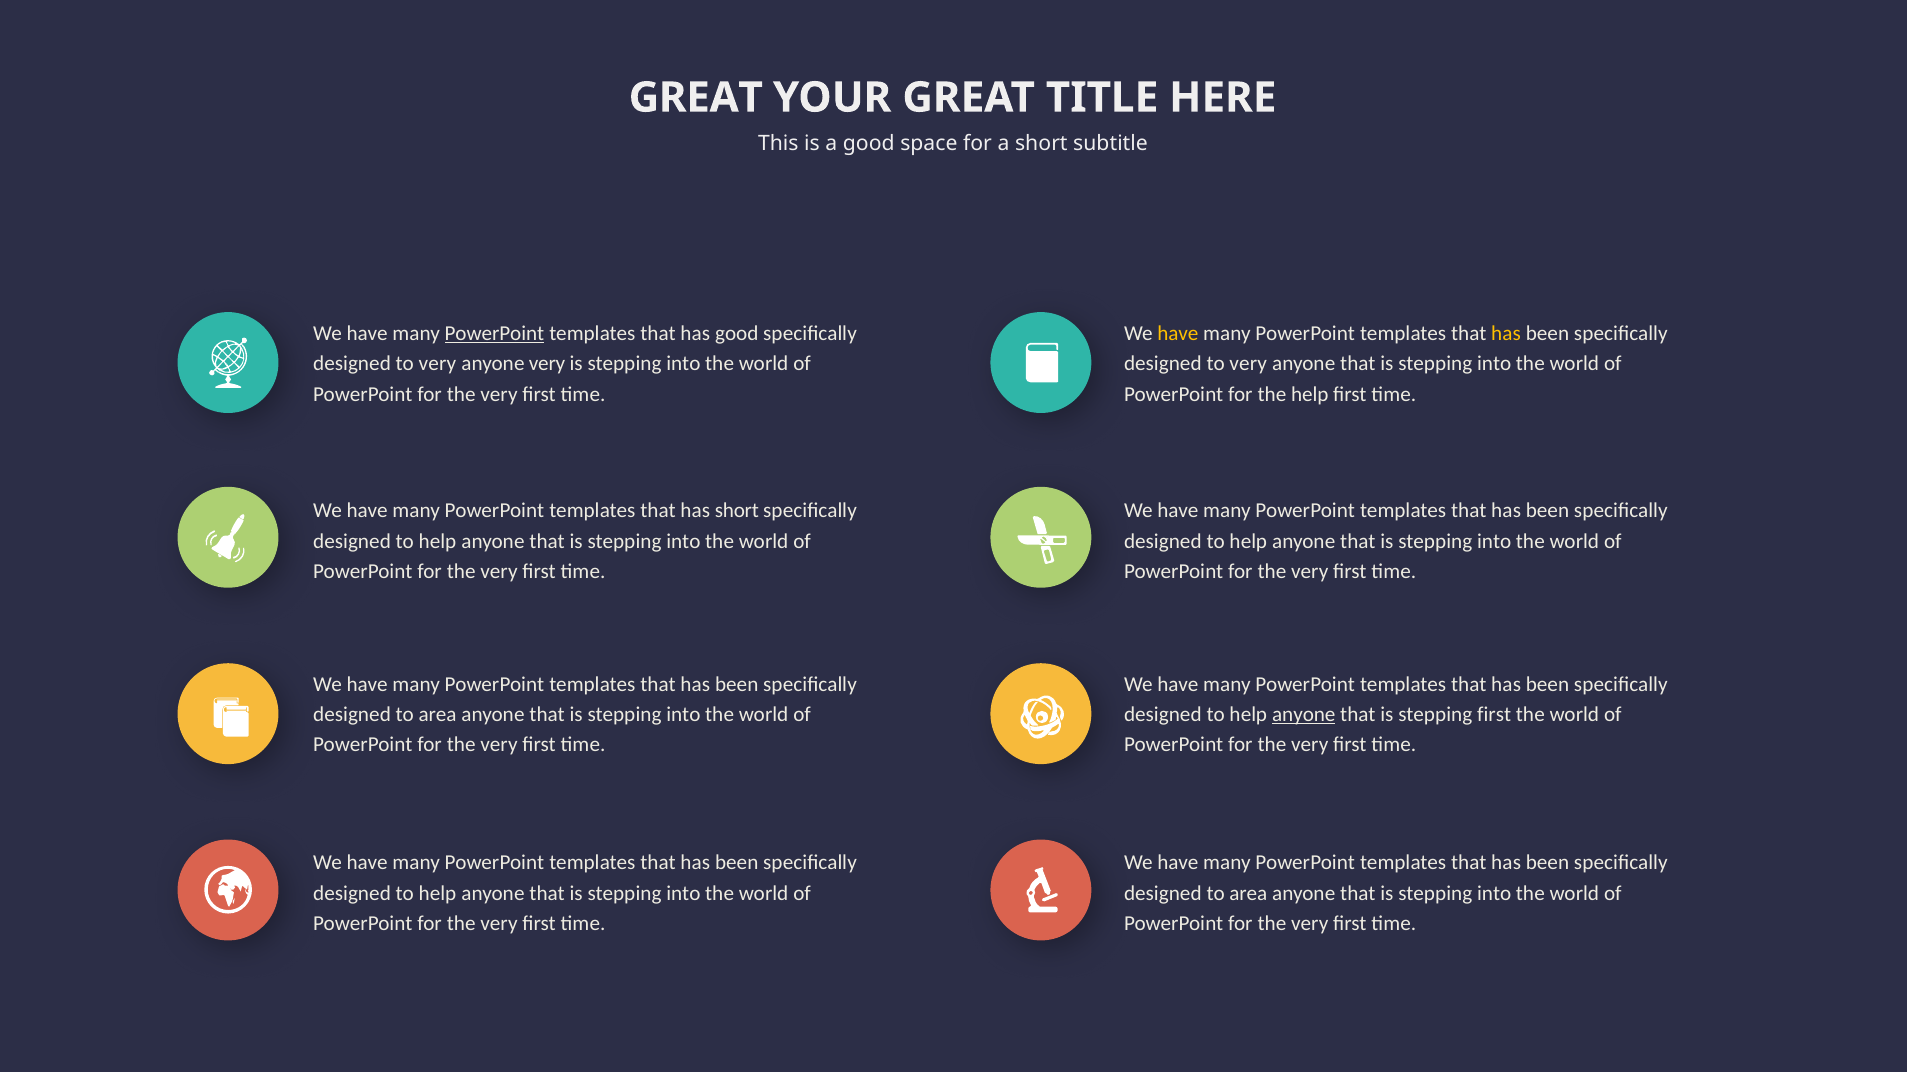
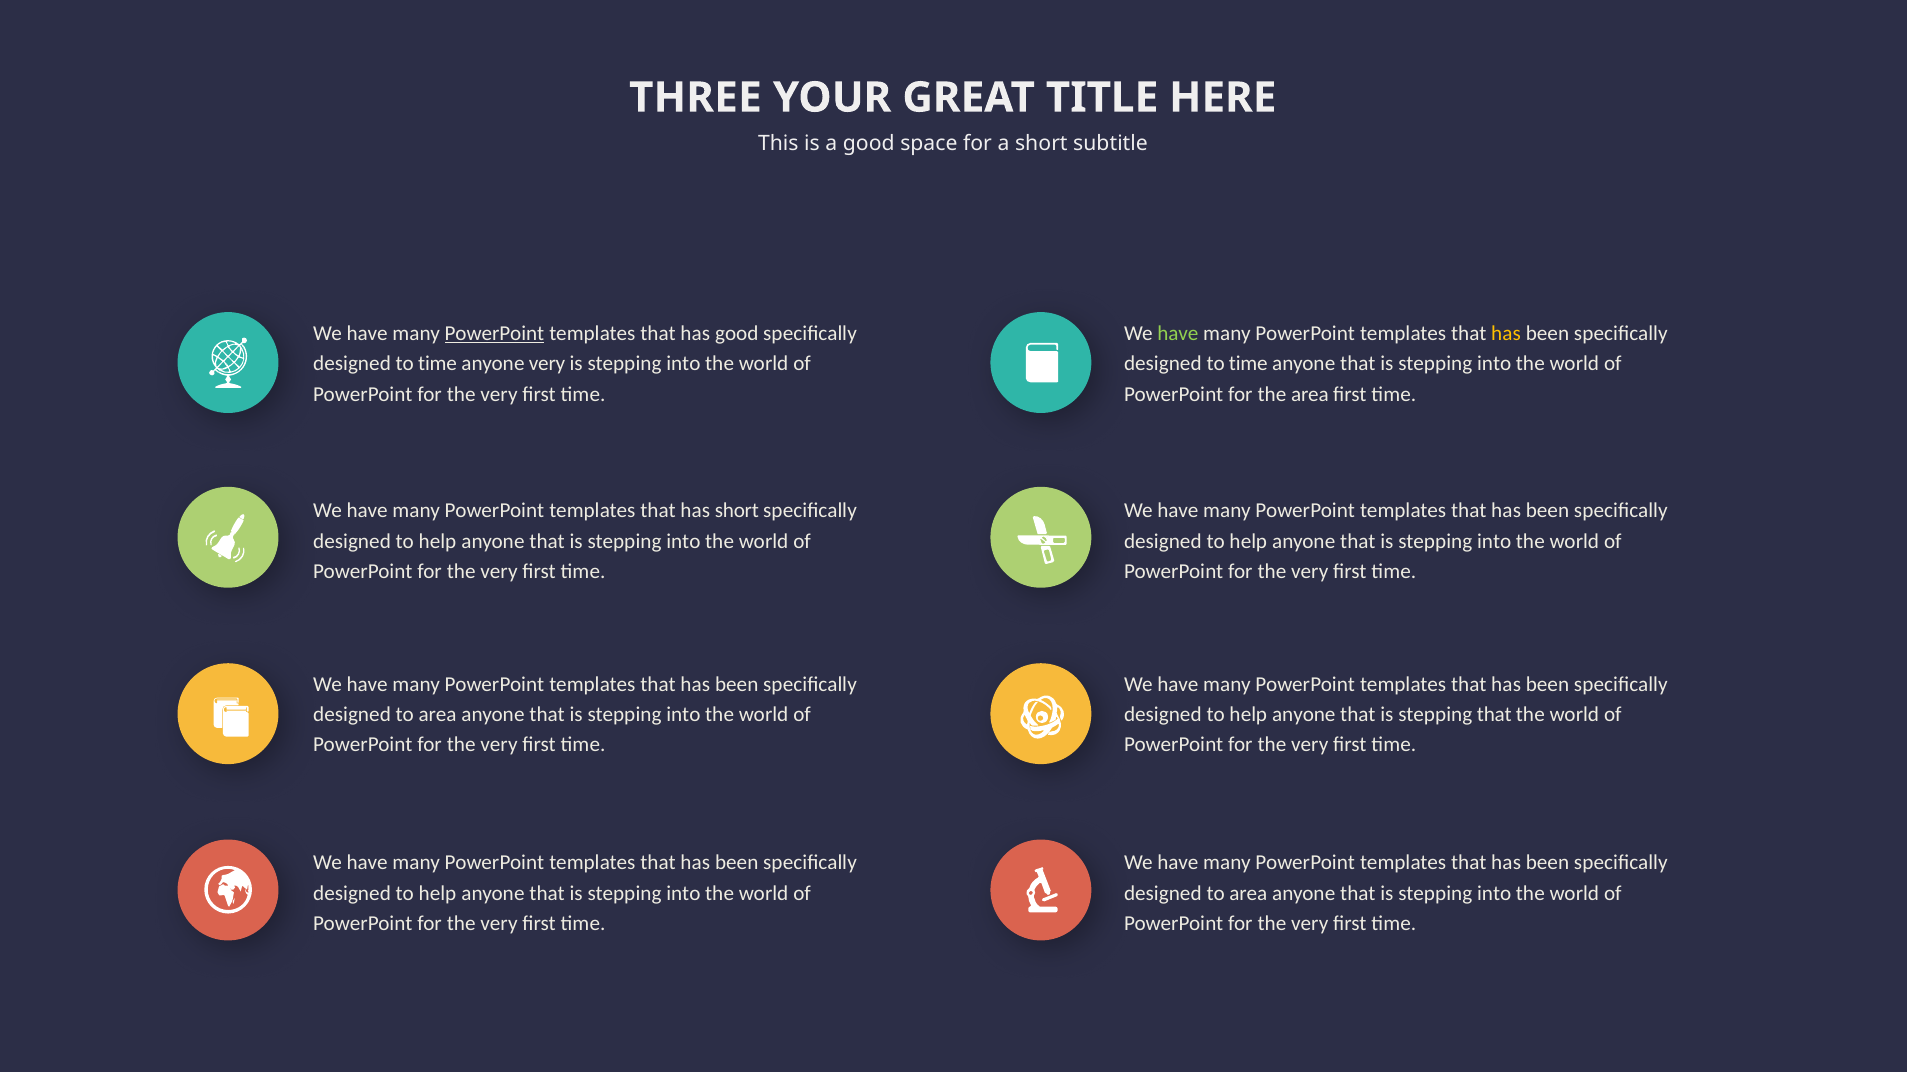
GREAT at (696, 98): GREAT -> THREE
have at (1178, 333) colour: yellow -> light green
very at (437, 364): very -> time
very at (1248, 364): very -> time
the help: help -> area
anyone at (1304, 715) underline: present -> none
stepping first: first -> that
